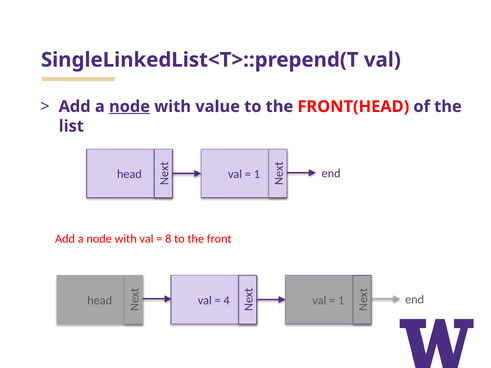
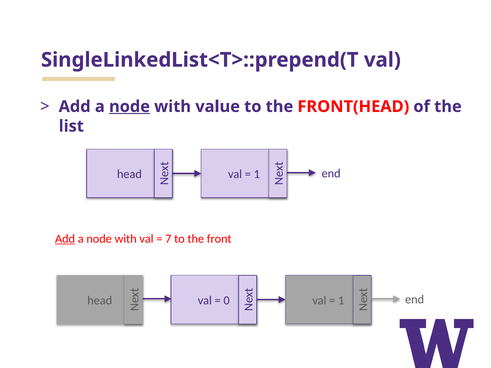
Add at (65, 239) underline: none -> present
8: 8 -> 7
4: 4 -> 0
